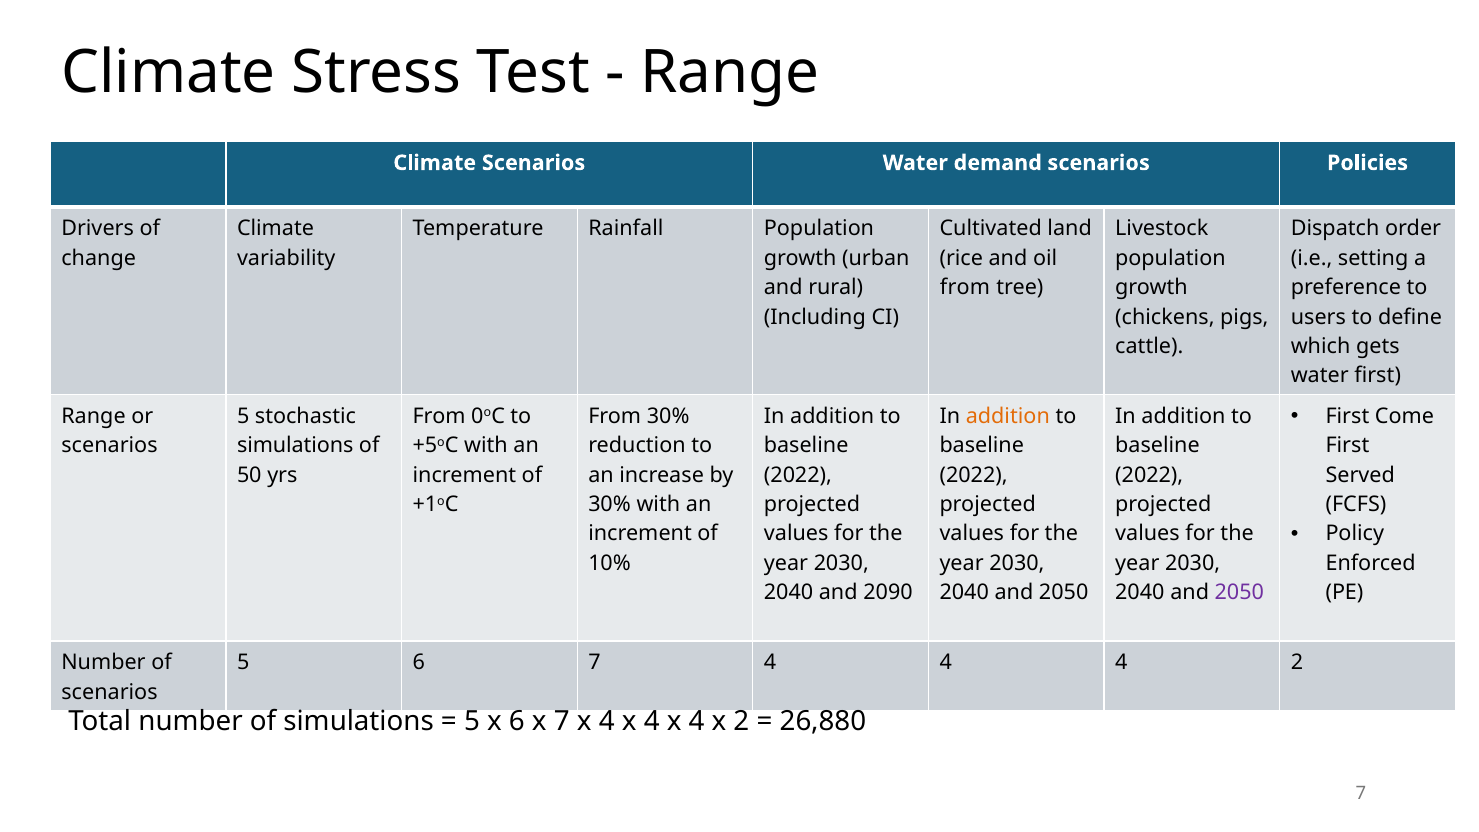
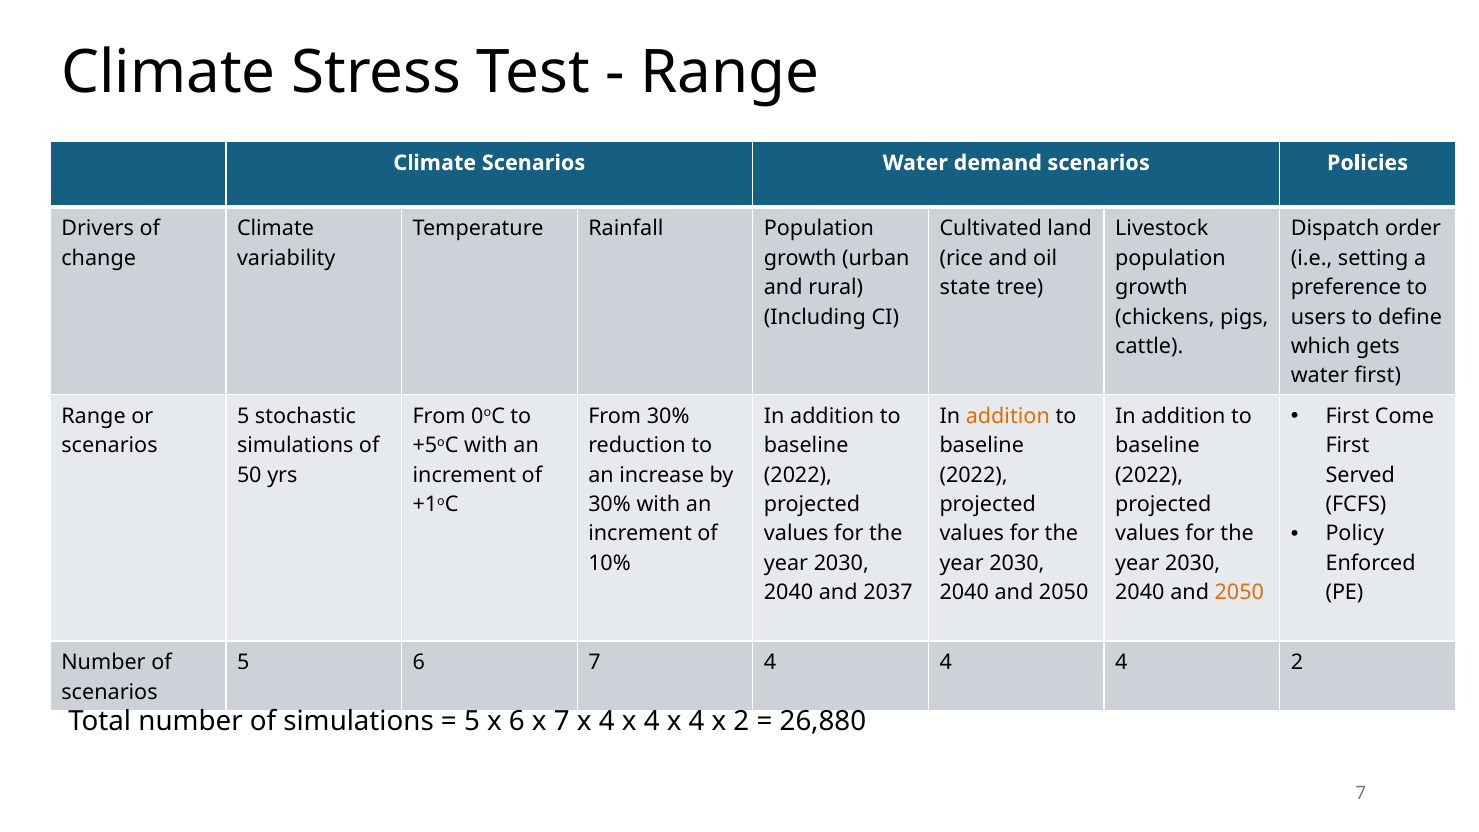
from at (965, 288): from -> state
2090: 2090 -> 2037
2050 at (1239, 593) colour: purple -> orange
